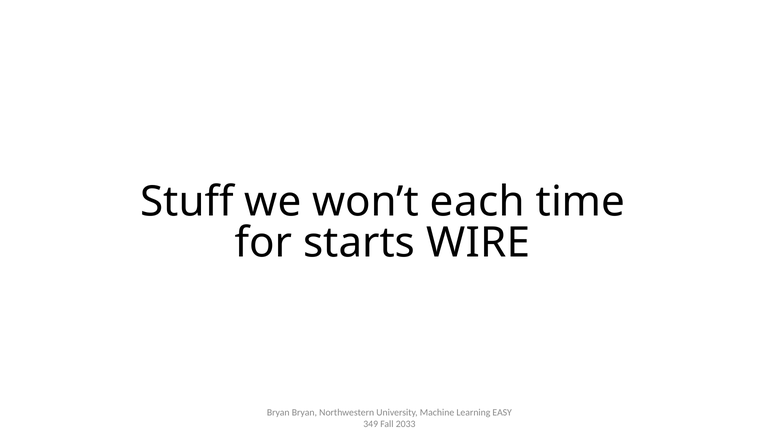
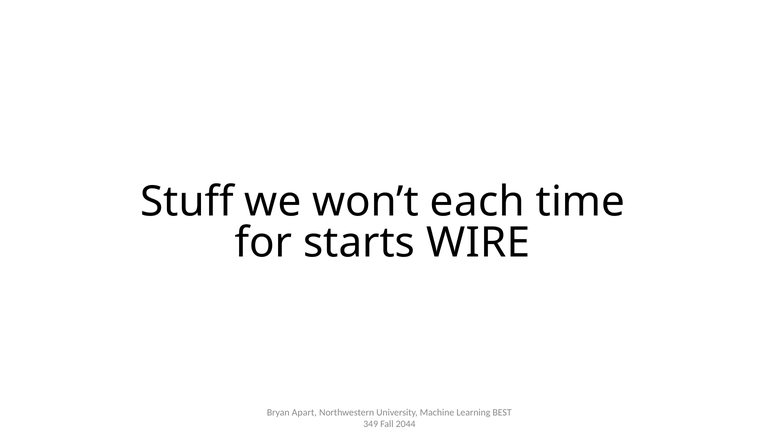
Bryan Bryan: Bryan -> Apart
EASY: EASY -> BEST
2033: 2033 -> 2044
